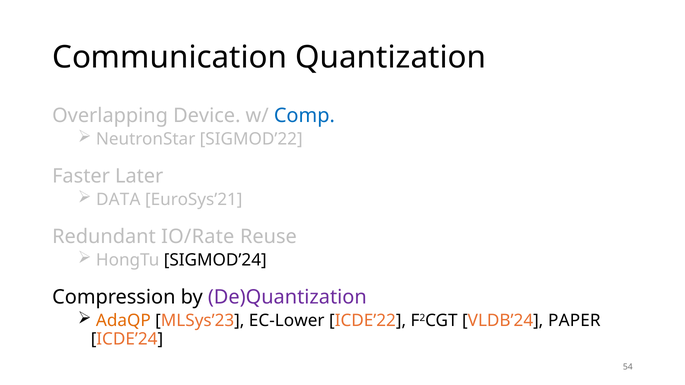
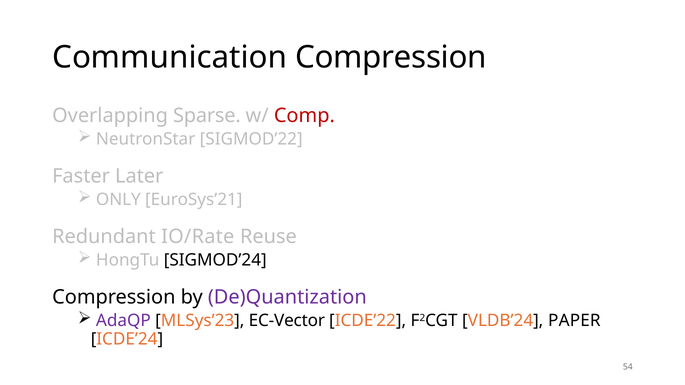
Communication Quantization: Quantization -> Compression
Device: Device -> Sparse
Comp colour: blue -> red
DATA: DATA -> ONLY
AdaQP colour: orange -> purple
EC-Lower: EC-Lower -> EC-Vector
